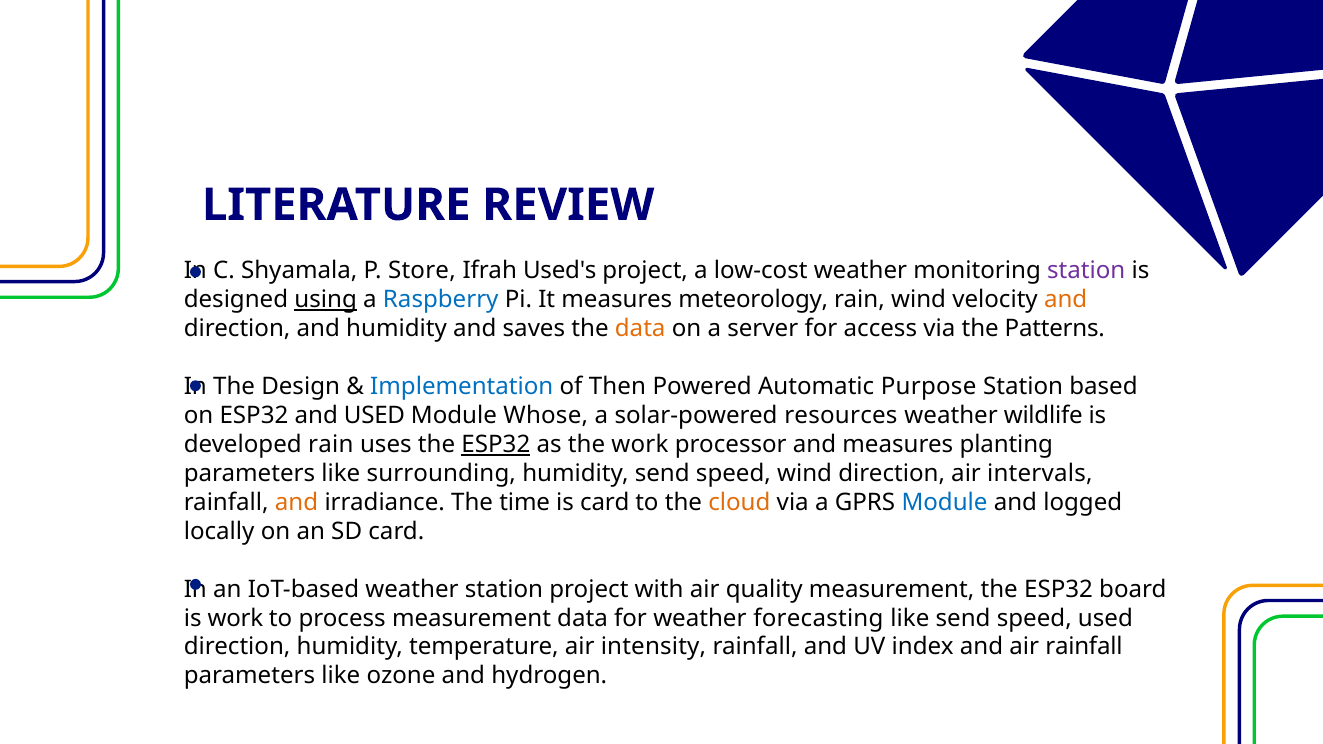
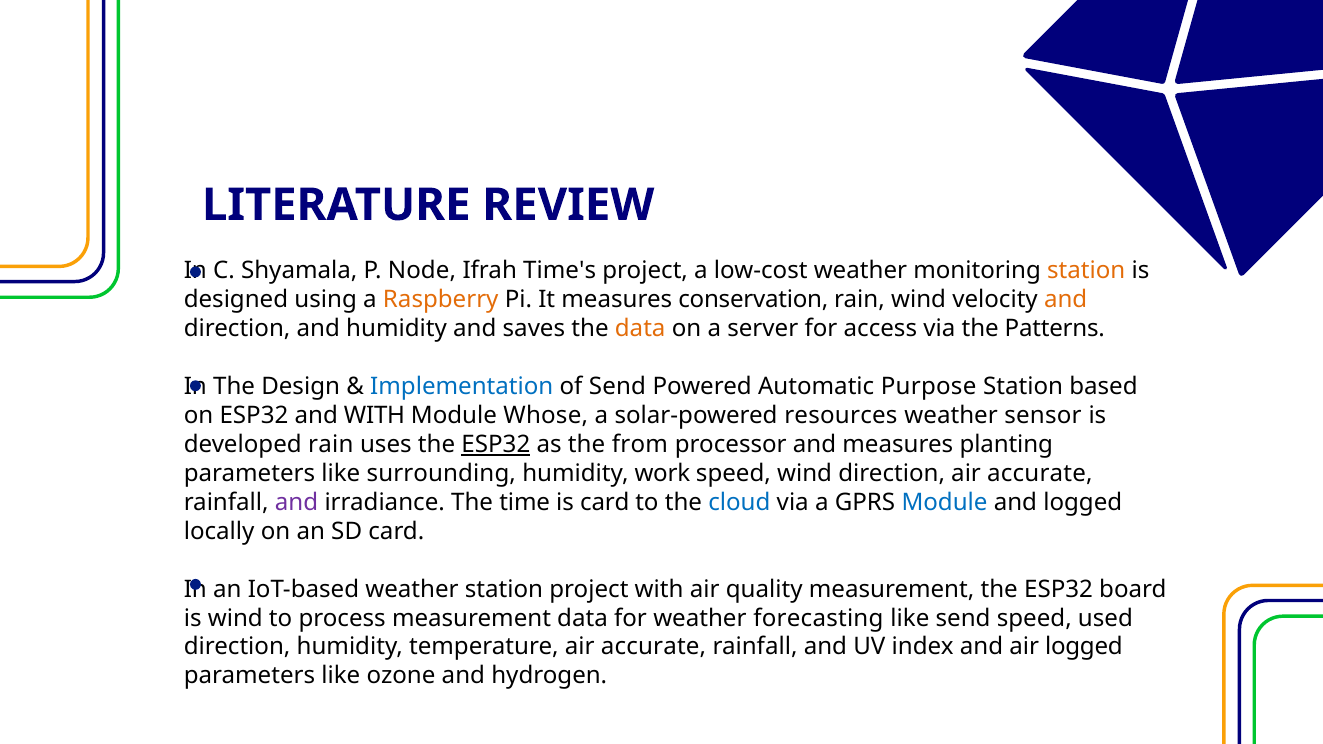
Store: Store -> Node
Used's: Used's -> Time's
station at (1086, 271) colour: purple -> orange
using underline: present -> none
Raspberry colour: blue -> orange
meteorology: meteorology -> conservation
of Then: Then -> Send
and USED: USED -> WITH
wildlife: wildlife -> sensor
the work: work -> from
humidity send: send -> work
direction air intervals: intervals -> accurate
and at (297, 502) colour: orange -> purple
cloud colour: orange -> blue
is work: work -> wind
temperature air intensity: intensity -> accurate
air rainfall: rainfall -> logged
